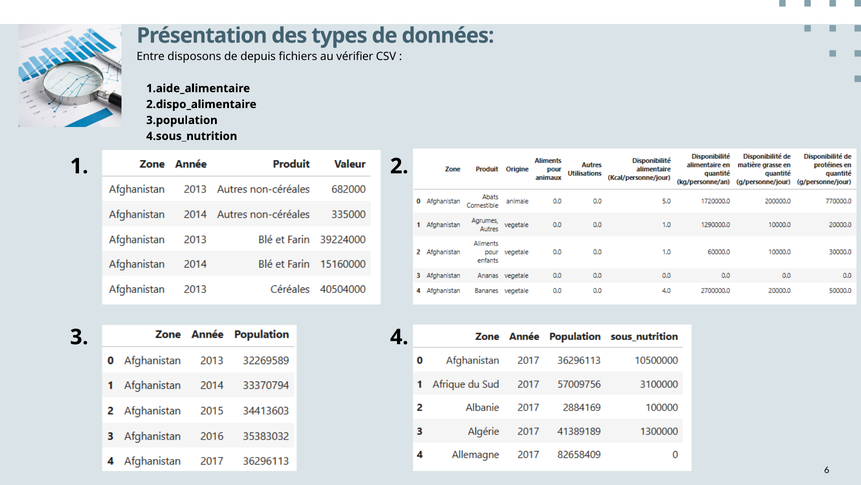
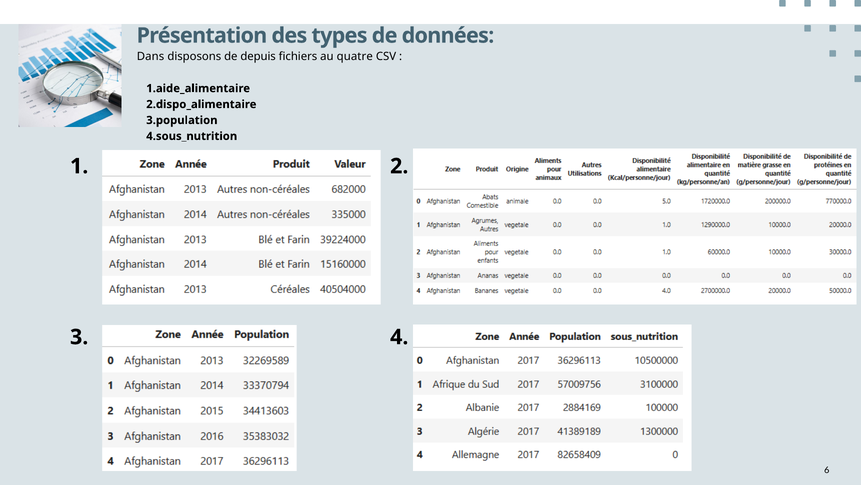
Entre: Entre -> Dans
vérifier: vérifier -> quatre
